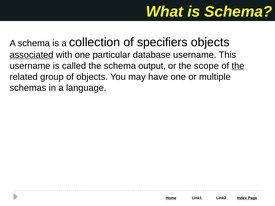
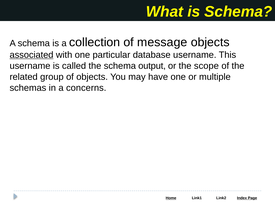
specifiers: specifiers -> message
the at (238, 66) underline: present -> none
language: language -> concerns
